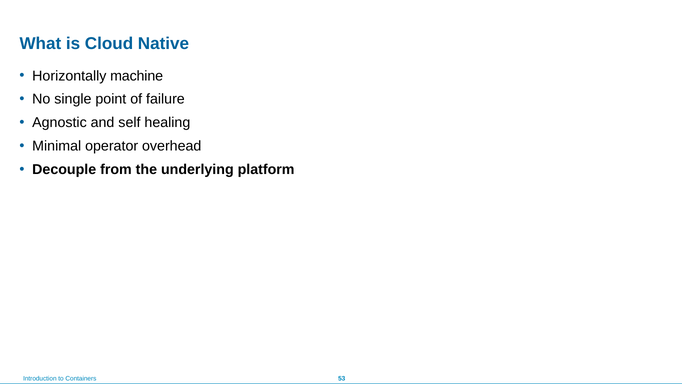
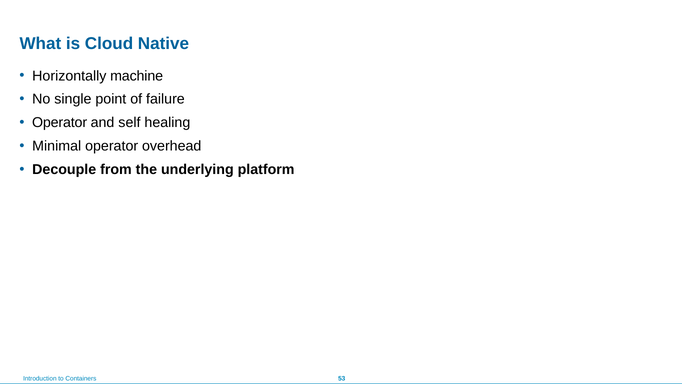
Agnostic at (59, 123): Agnostic -> Operator
